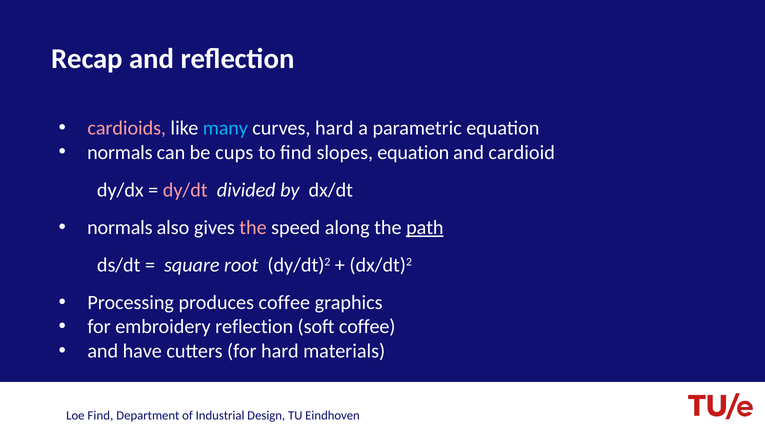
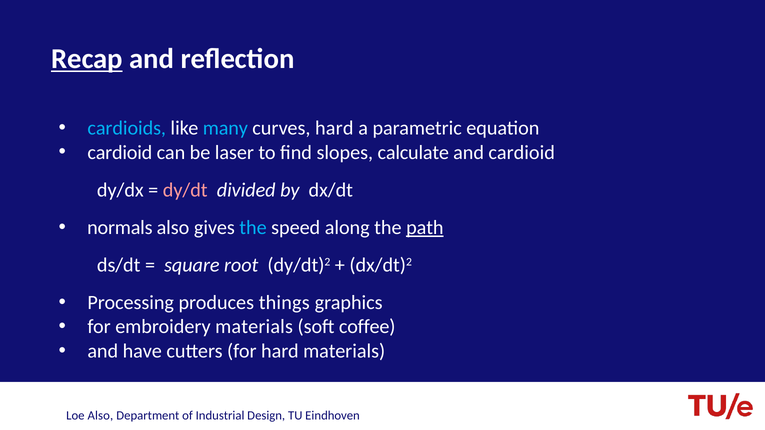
Recap underline: none -> present
cardioids colour: pink -> light blue
normals at (120, 153): normals -> cardioid
cups: cups -> laser
slopes equation: equation -> calculate
the at (253, 228) colour: pink -> light blue
produces coffee: coffee -> things
embroidery reflection: reflection -> materials
Loe Find: Find -> Also
